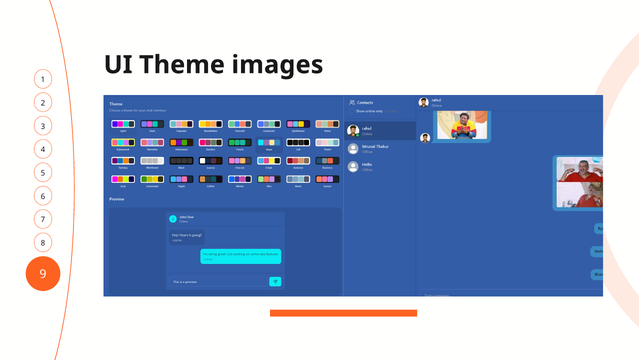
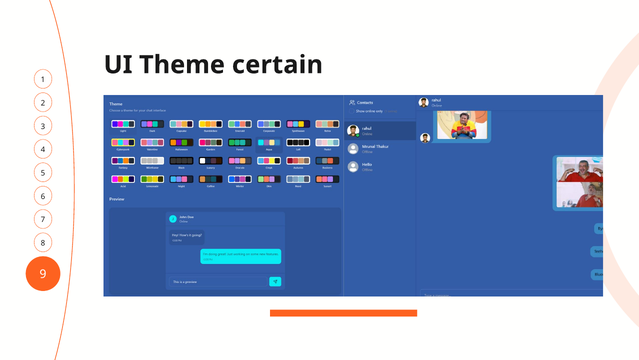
images: images -> certain
